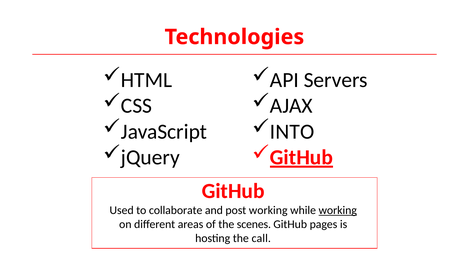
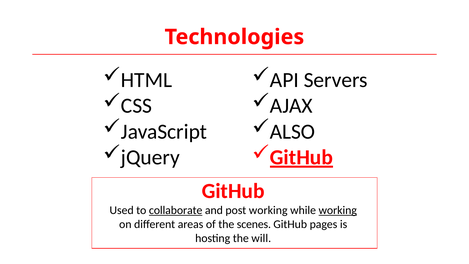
INTO: INTO -> ALSO
collaborate underline: none -> present
call: call -> will
